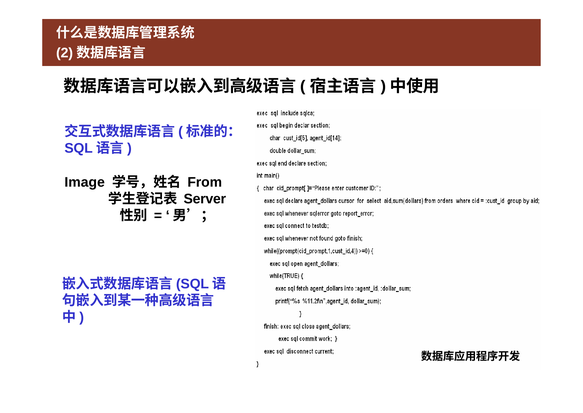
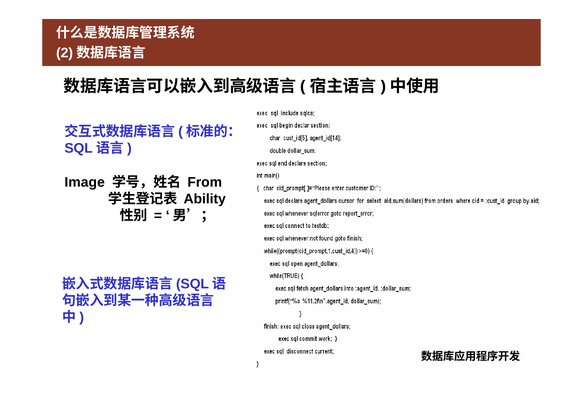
Server: Server -> Ability
